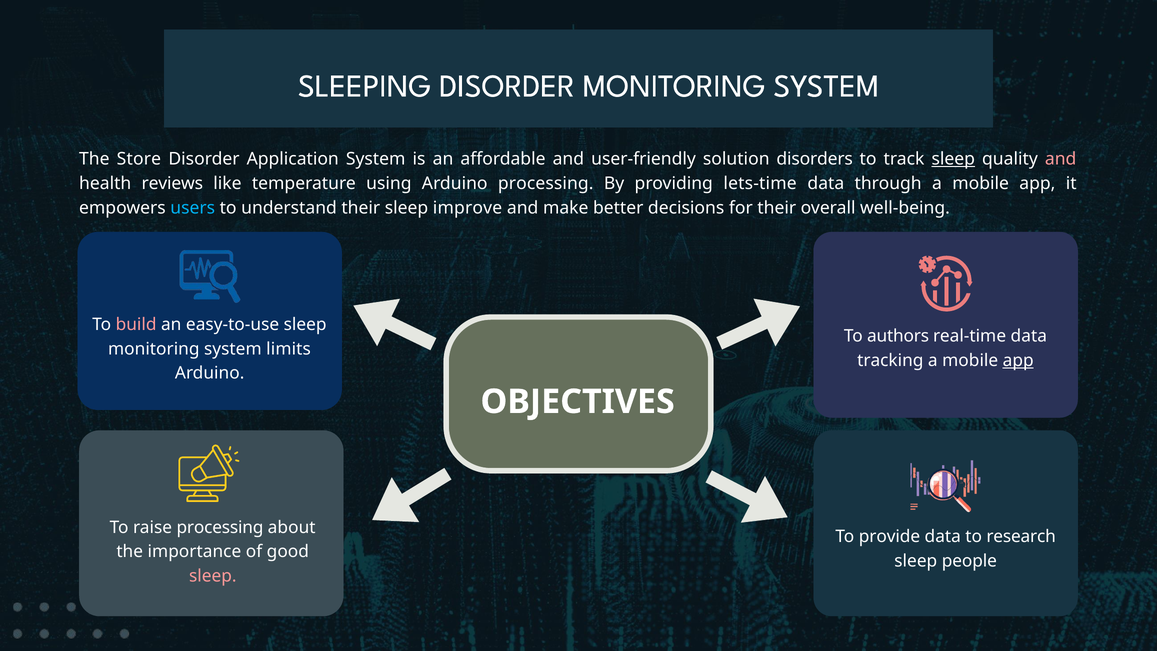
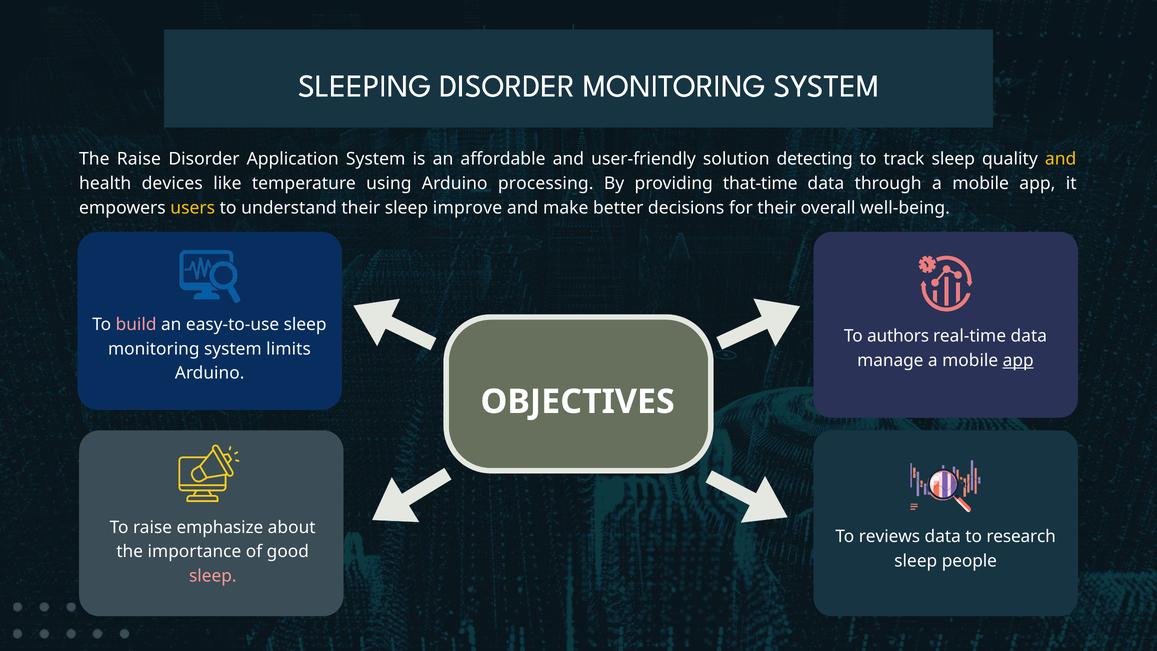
The Store: Store -> Raise
disorders: disorders -> detecting
sleep at (953, 159) underline: present -> none
and at (1061, 159) colour: pink -> yellow
reviews: reviews -> devices
lets-time: lets-time -> that-time
users colour: light blue -> yellow
tracking: tracking -> manage
raise processing: processing -> emphasize
provide: provide -> reviews
